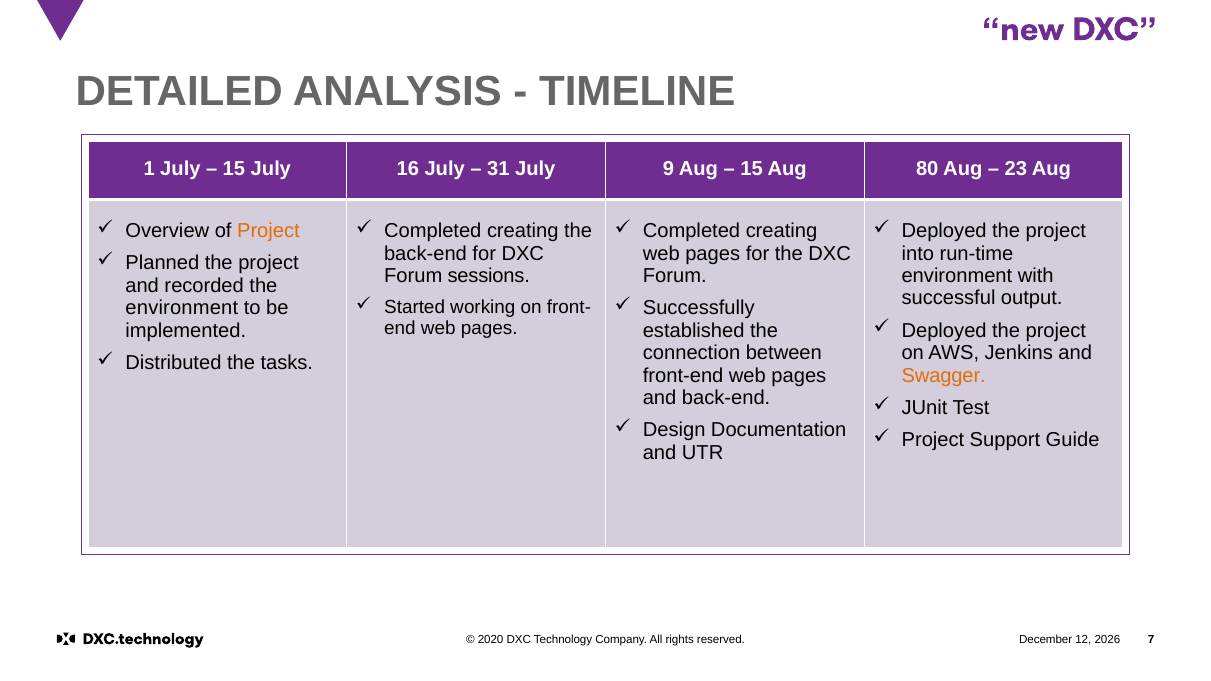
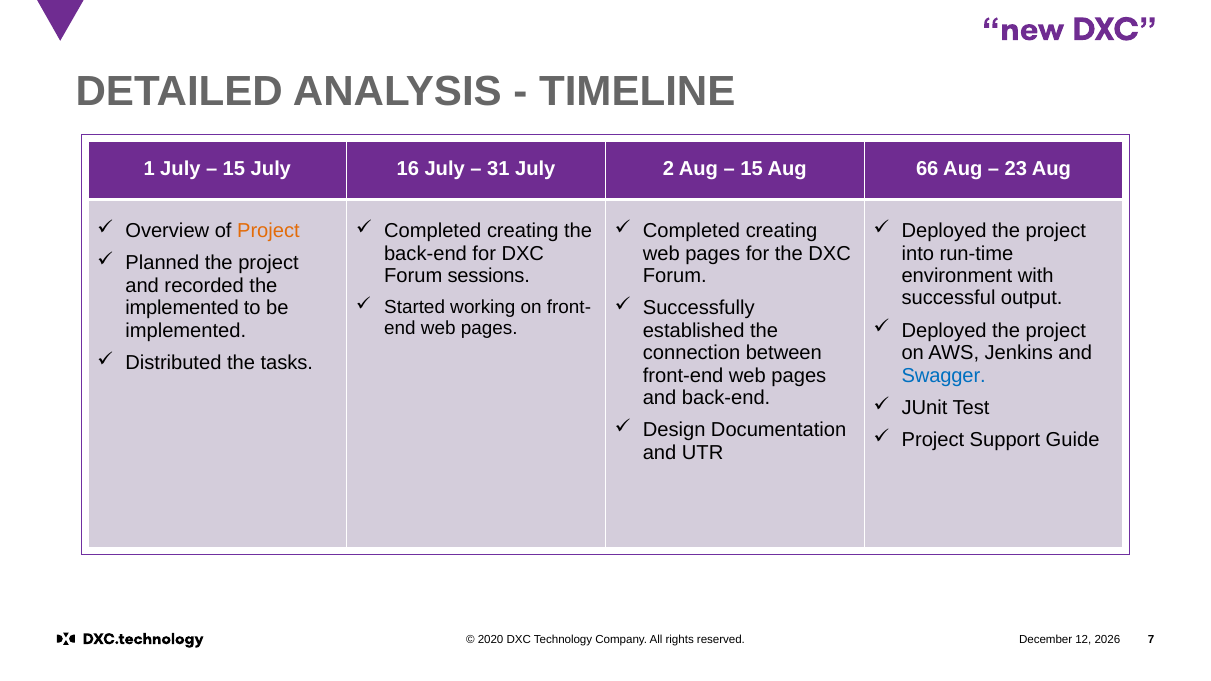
9: 9 -> 2
80: 80 -> 66
environment at (182, 308): environment -> implemented
Swagger colour: orange -> blue
